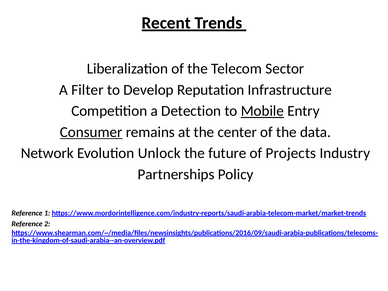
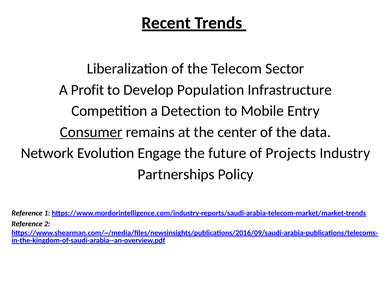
Filter: Filter -> Profit
Reputation: Reputation -> Population
Mobile underline: present -> none
Unlock: Unlock -> Engage
